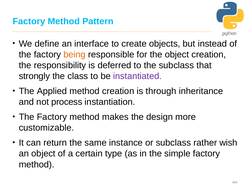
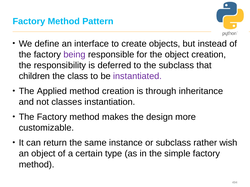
being colour: orange -> purple
strongly: strongly -> children
process: process -> classes
